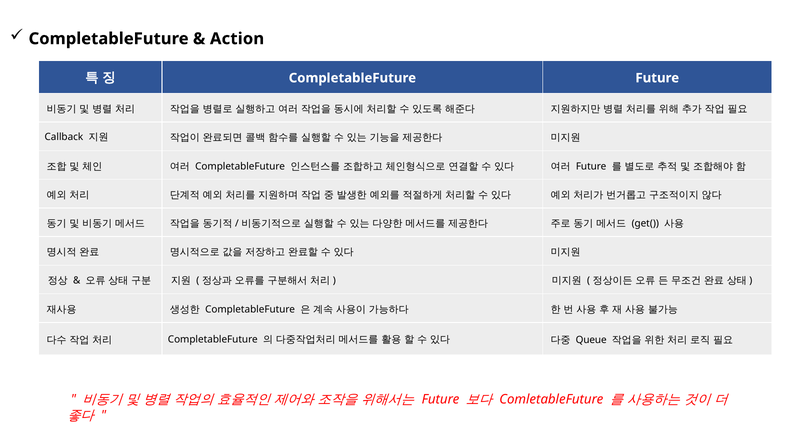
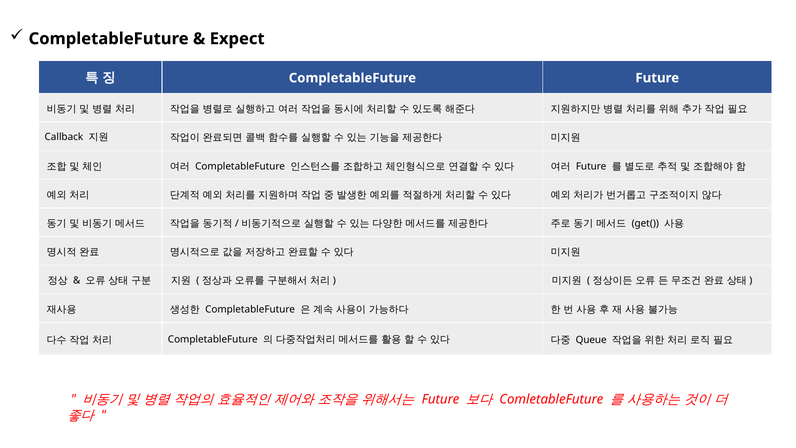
Action: Action -> Expect
